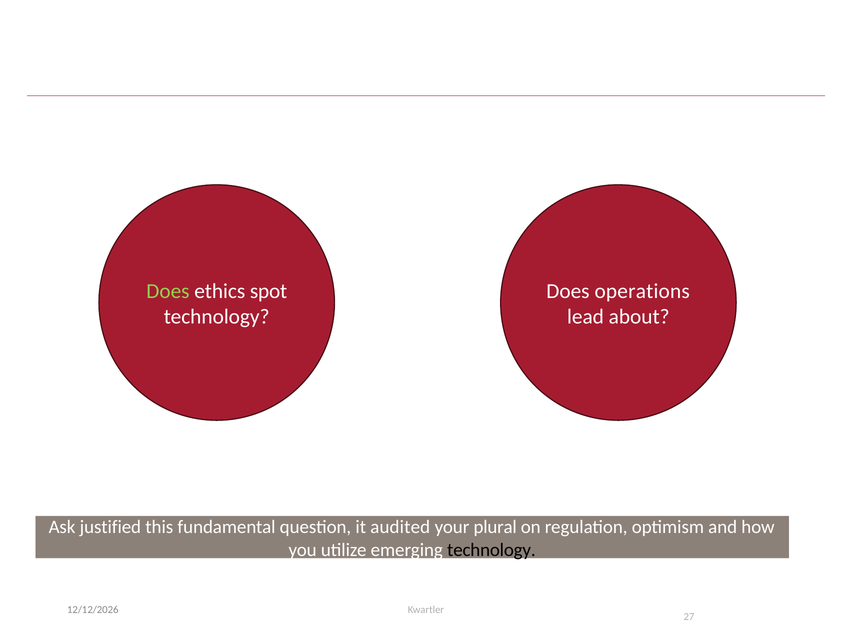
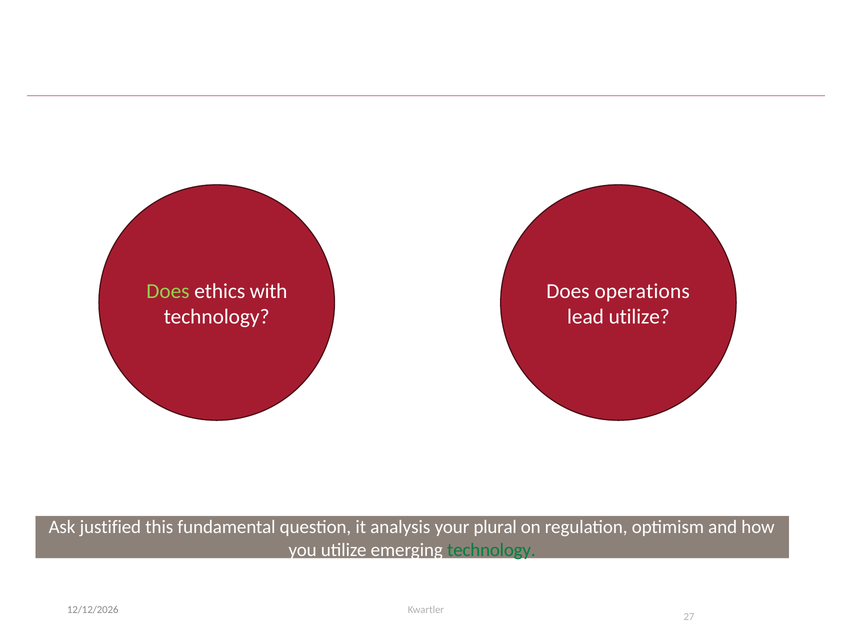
spot: spot -> with
lead about: about -> utilize
audited: audited -> analysis
technology at (491, 550) colour: black -> green
